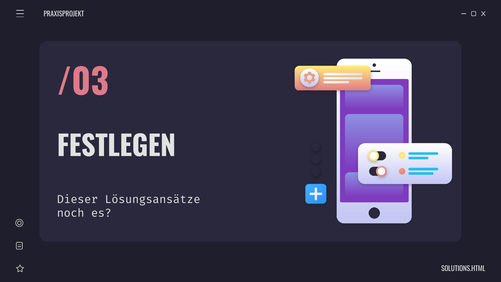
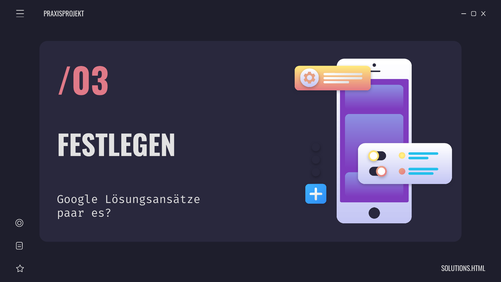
Dieser: Dieser -> Google
noch: noch -> paar
